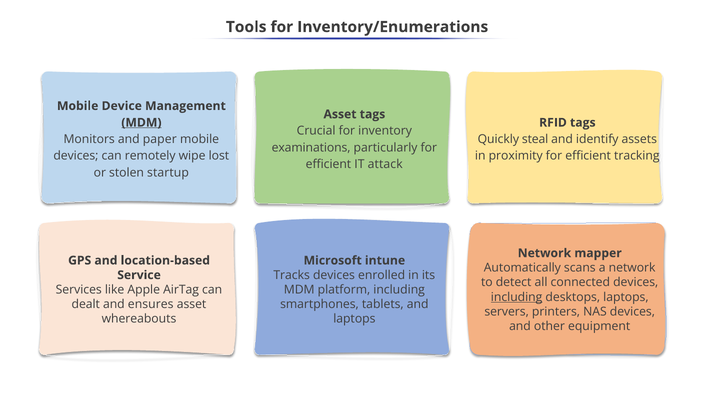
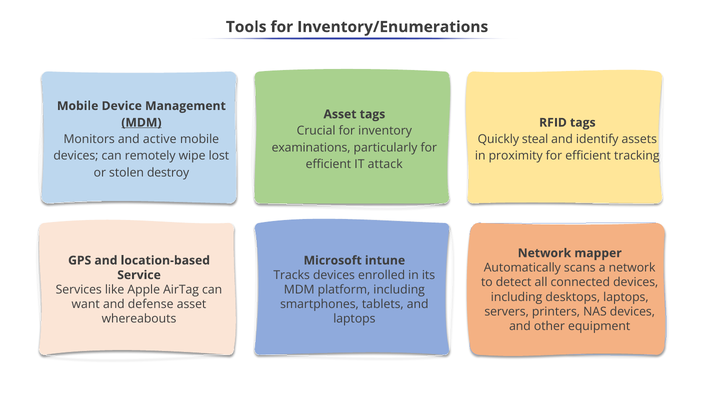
paper: paper -> active
startup: startup -> destroy
including at (517, 297) underline: present -> none
dealt: dealt -> want
ensures: ensures -> defense
